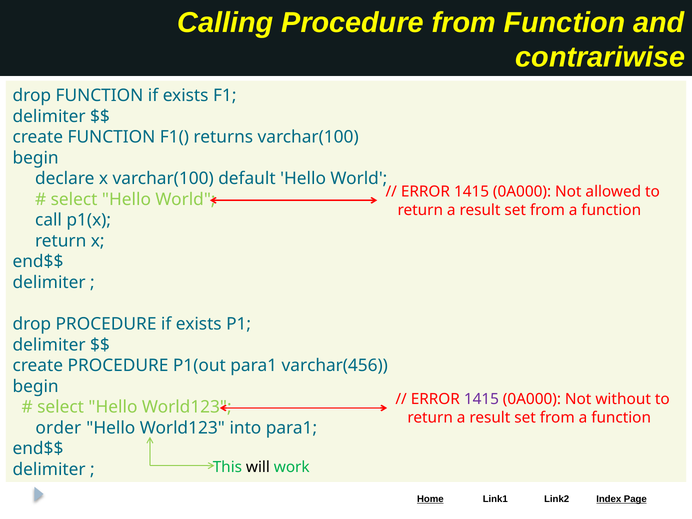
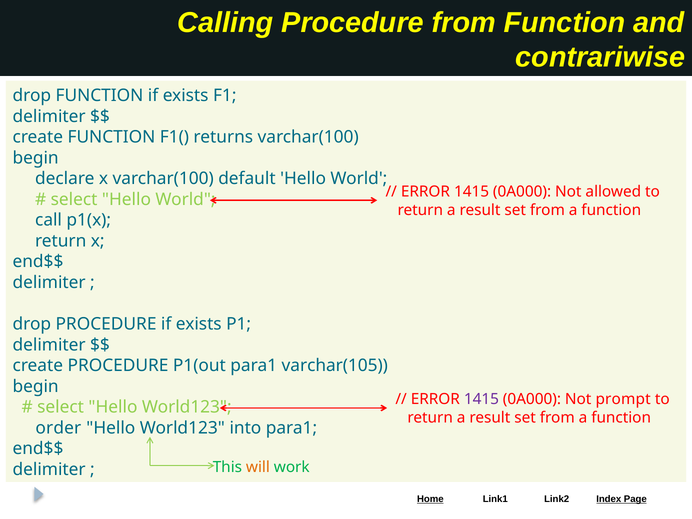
varchar(456: varchar(456 -> varchar(105
without: without -> prompt
will colour: black -> orange
